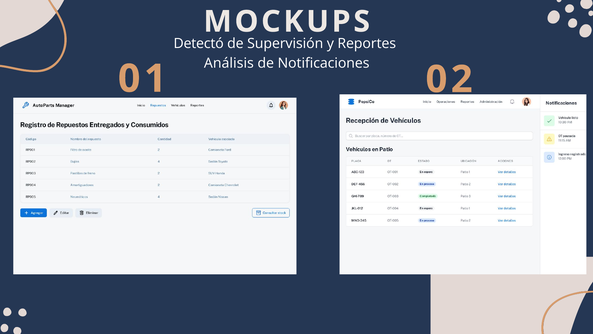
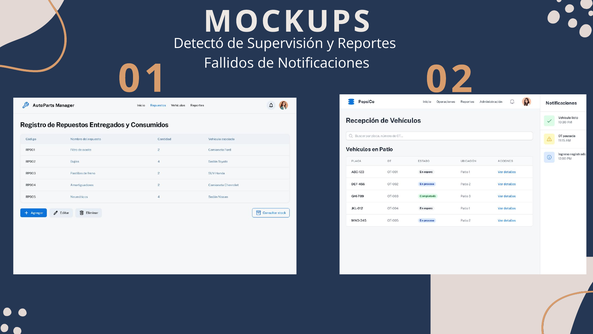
Análisis: Análisis -> Fallidos
